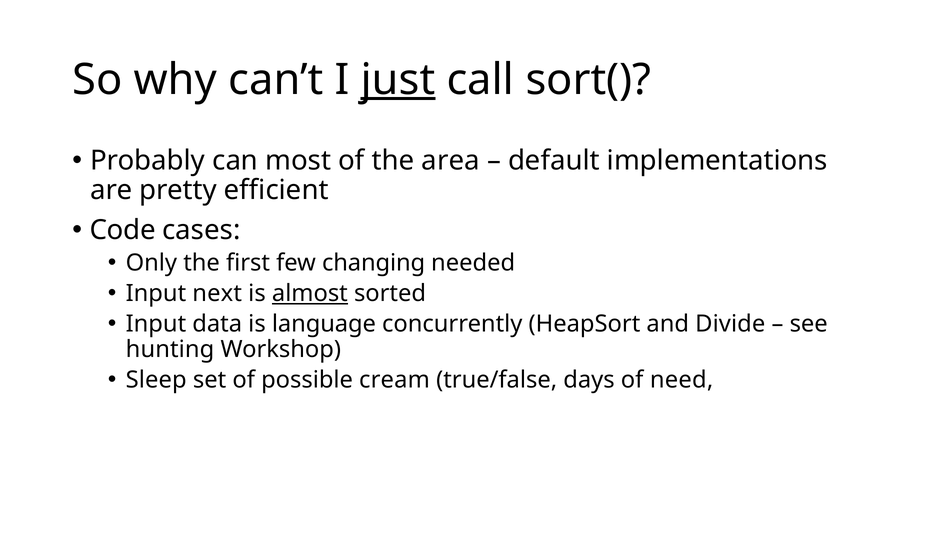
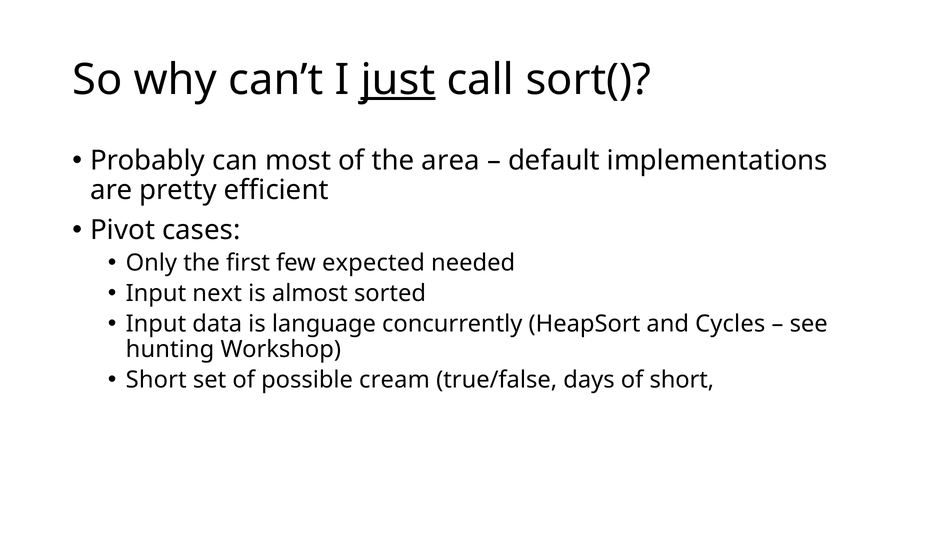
Code: Code -> Pivot
changing: changing -> expected
almost underline: present -> none
Divide: Divide -> Cycles
Sleep at (156, 380): Sleep -> Short
of need: need -> short
